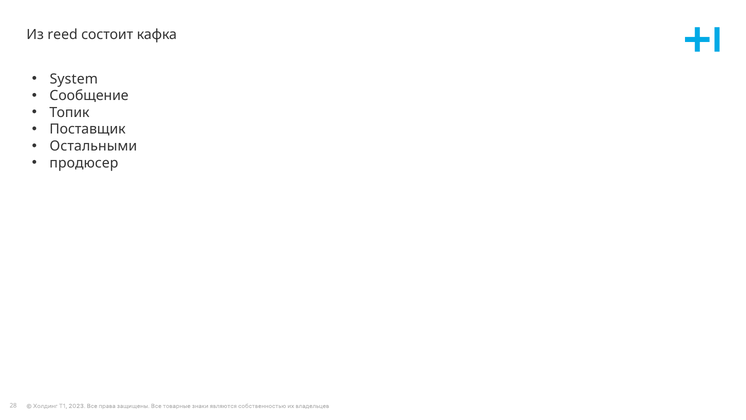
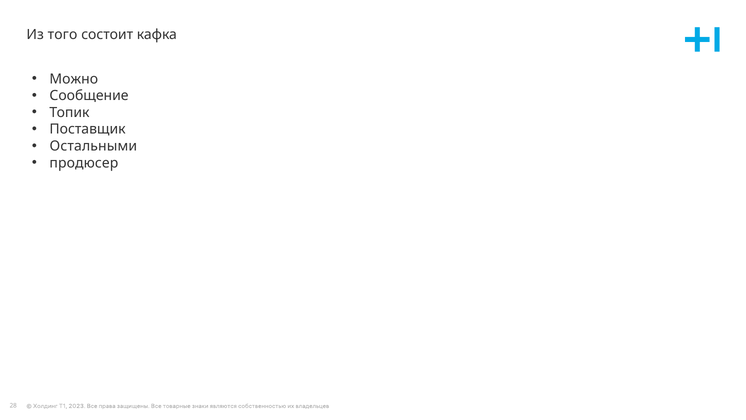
reed: reed -> того
System: System -> Можно
